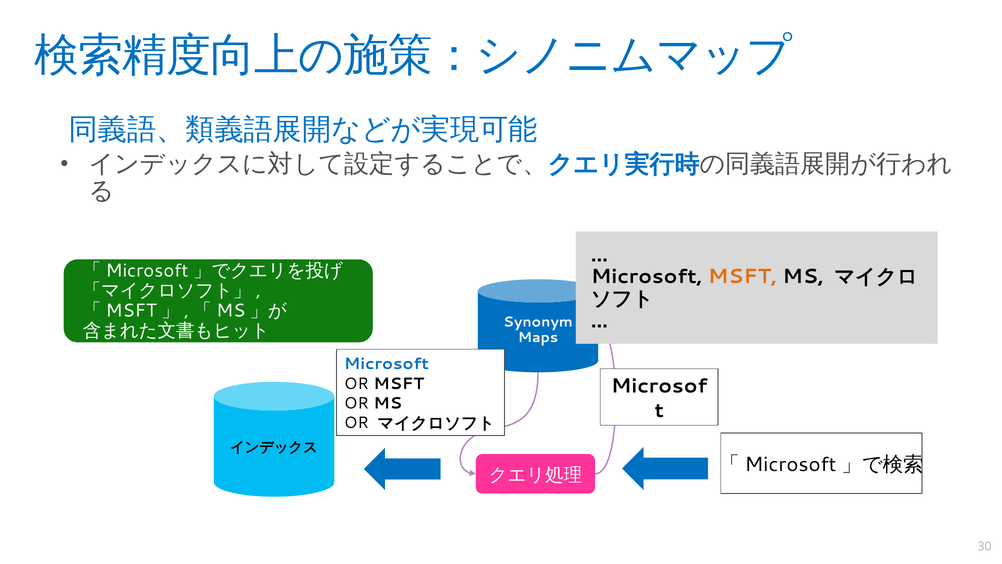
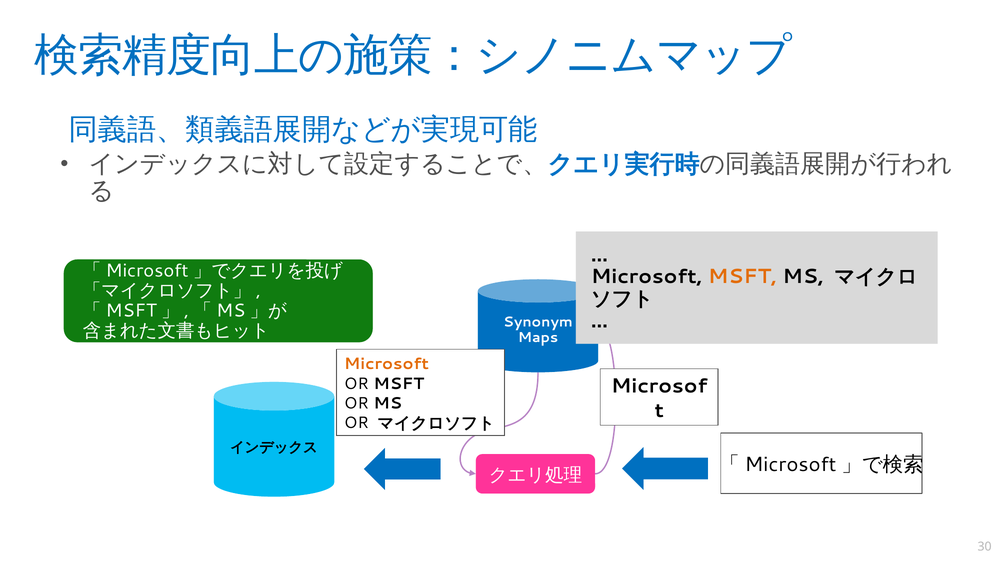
Microsoft at (386, 364) colour: blue -> orange
